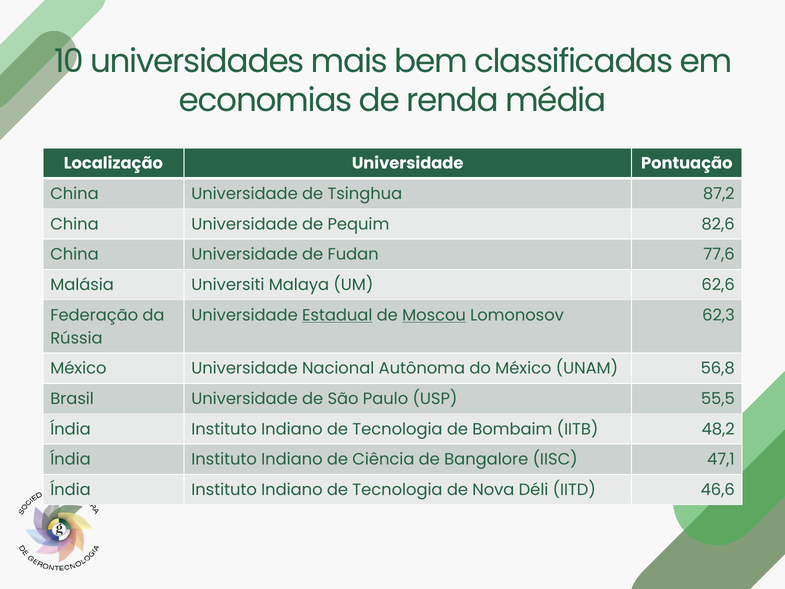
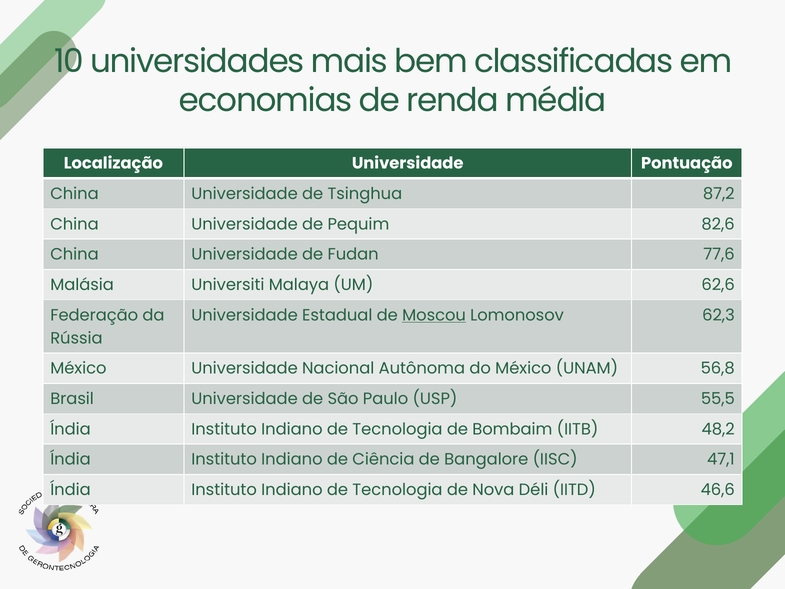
Estadual underline: present -> none
